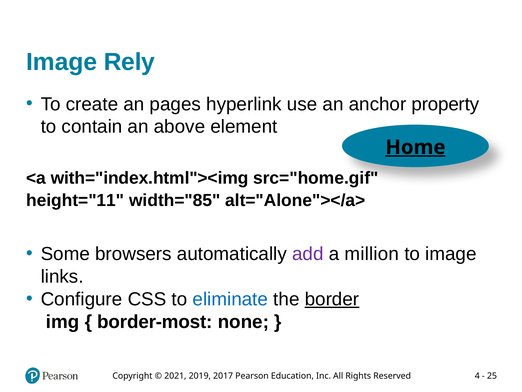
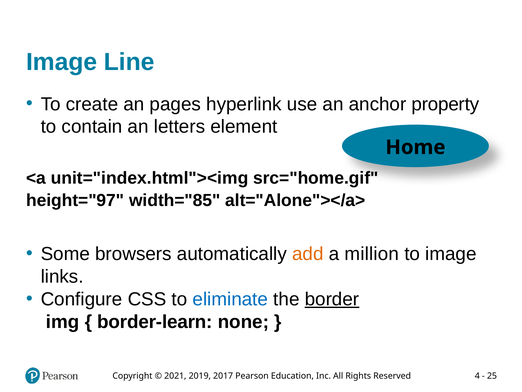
Rely: Rely -> Line
above: above -> letters
Home underline: present -> none
with="index.html"><img: with="index.html"><img -> unit="index.html"><img
height="11: height="11 -> height="97
add colour: purple -> orange
border-most: border-most -> border-learn
